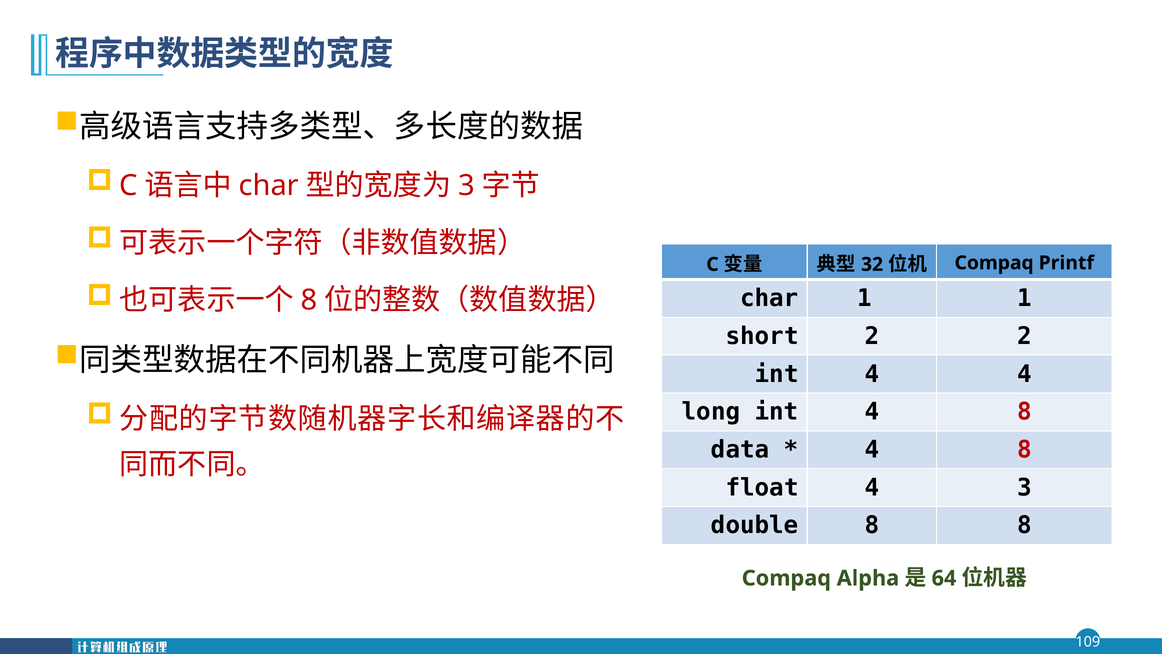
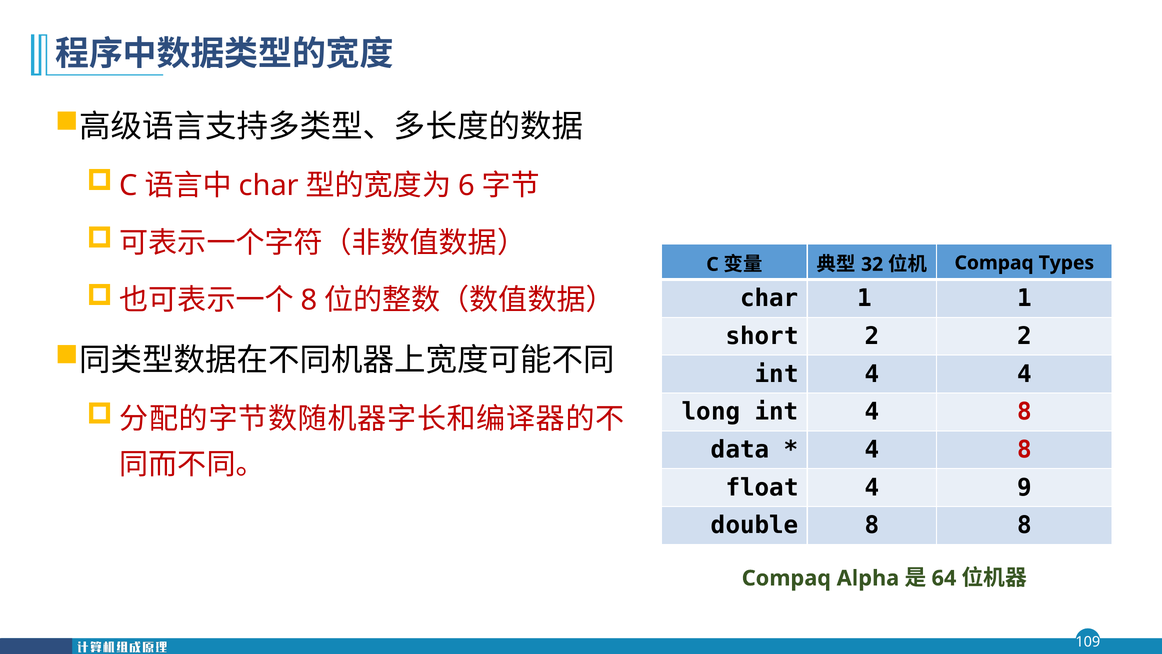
3 at (466, 185): 3 -> 6
Printf: Printf -> Types
4 3: 3 -> 9
